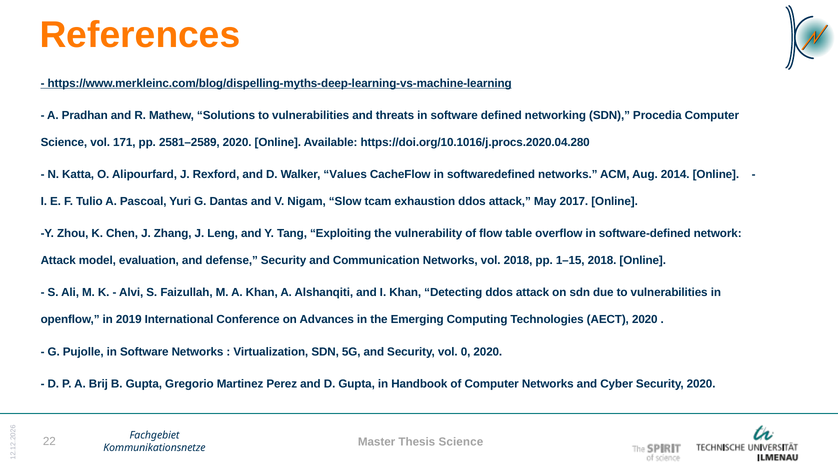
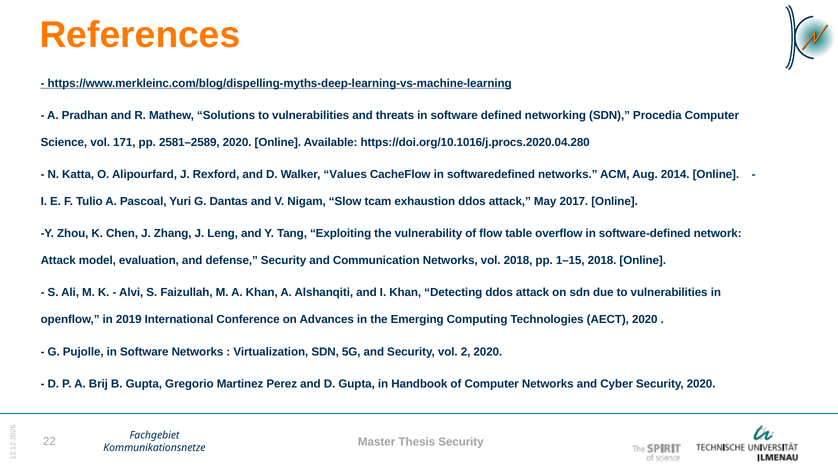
vol 0: 0 -> 2
Thesis Science: Science -> Security
